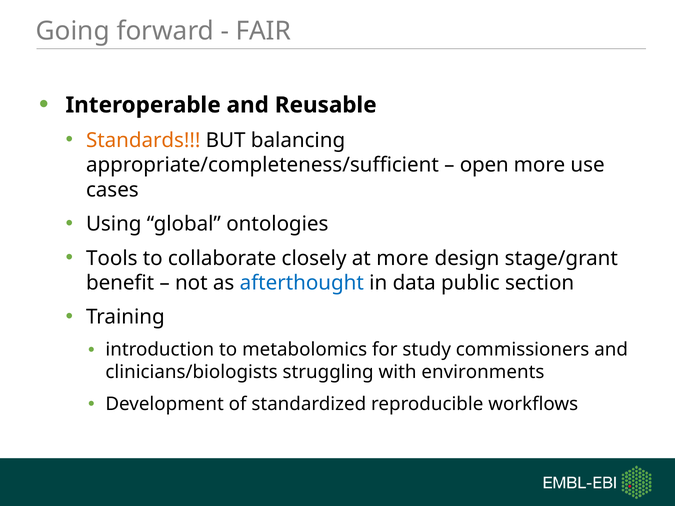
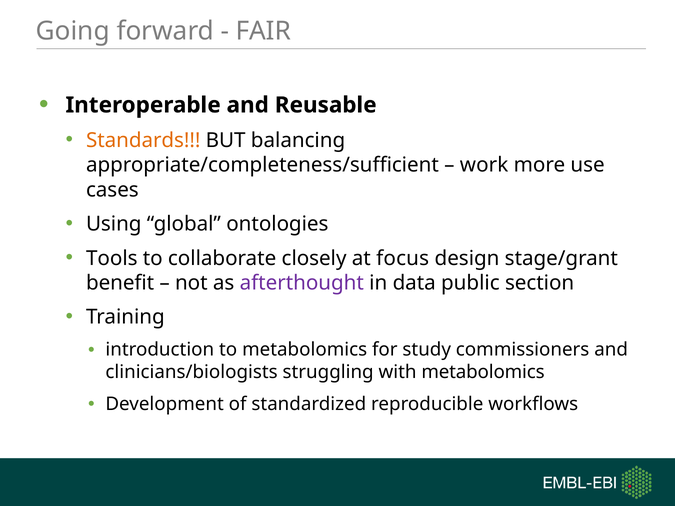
open: open -> work
at more: more -> focus
afterthought colour: blue -> purple
with environments: environments -> metabolomics
